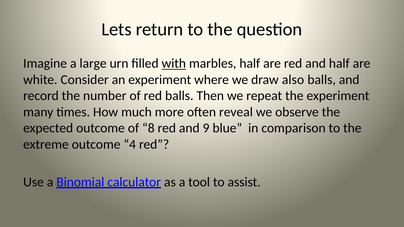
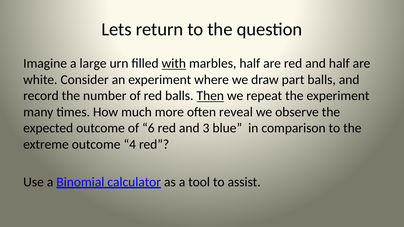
also: also -> part
Then underline: none -> present
8: 8 -> 6
9: 9 -> 3
